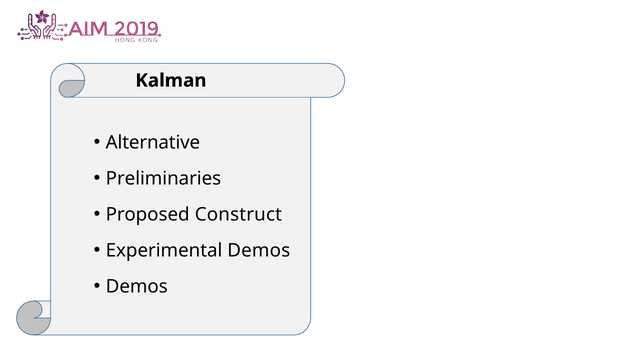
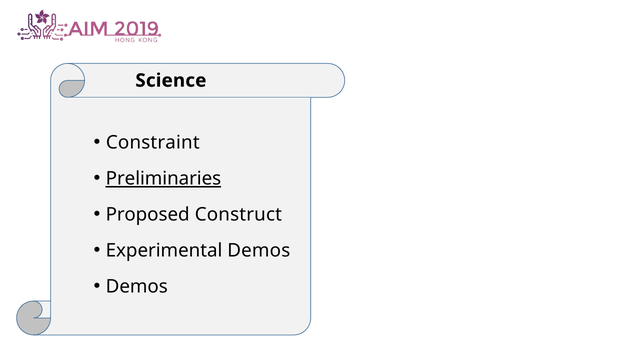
Kalman: Kalman -> Science
Alternative: Alternative -> Constraint
Preliminaries underline: none -> present
